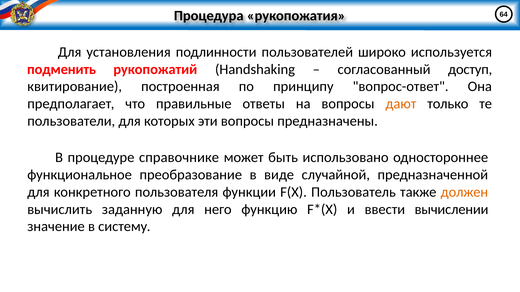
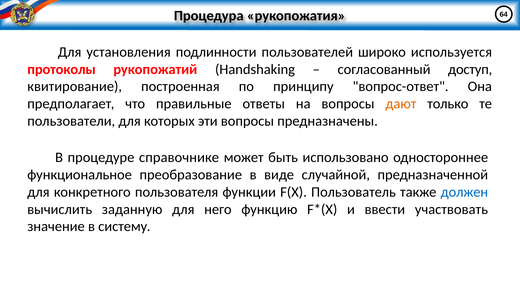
подменить: подменить -> протоколы
должен colour: orange -> blue
вычислении: вычислении -> участвовать
